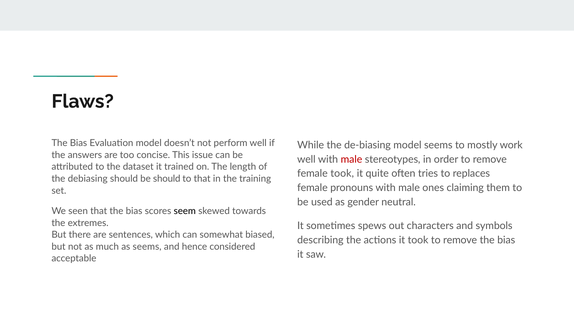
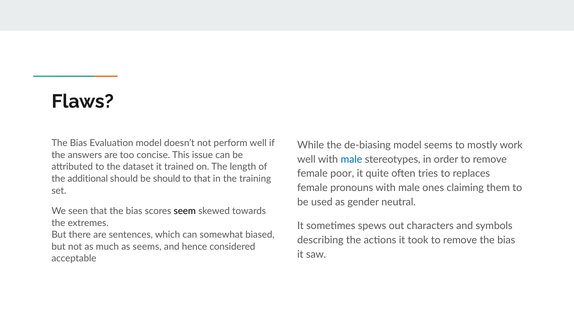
male at (351, 159) colour: red -> blue
female took: took -> poor
debiasing: debiasing -> additional
